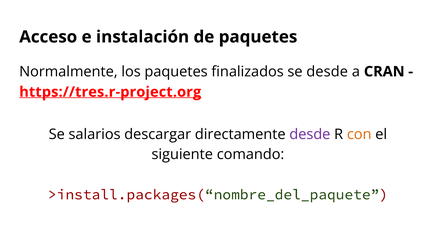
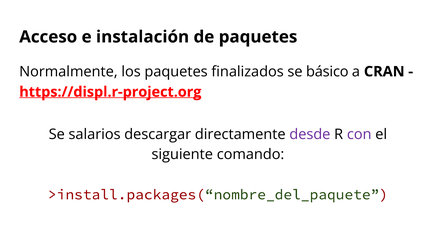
se desde: desde -> básico
https://tres.r-project.org: https://tres.r-project.org -> https://displ.r-project.org
con colour: orange -> purple
